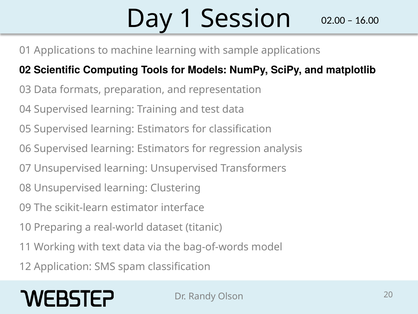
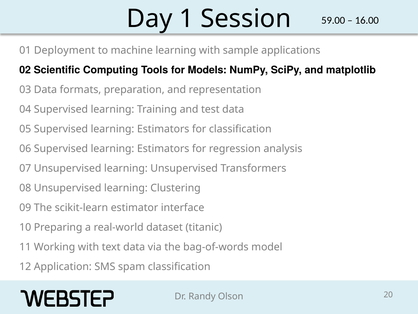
02.00: 02.00 -> 59.00
01 Applications: Applications -> Deployment
